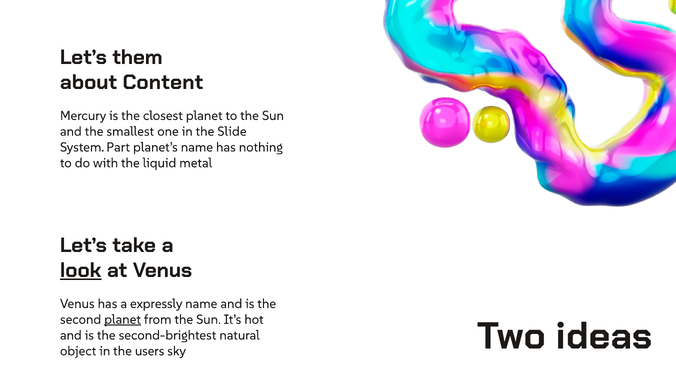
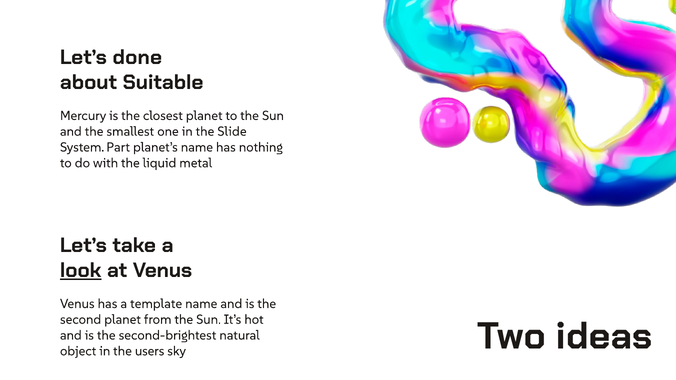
them: them -> done
Content: Content -> Suitable
expressly: expressly -> template
planet at (123, 320) underline: present -> none
